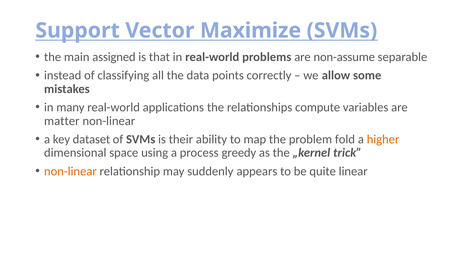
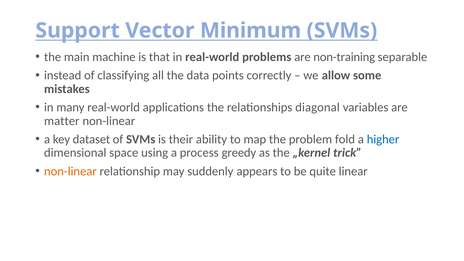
Maximize: Maximize -> Minimum
assigned: assigned -> machine
non-assume: non-assume -> non-training
compute: compute -> diagonal
higher colour: orange -> blue
